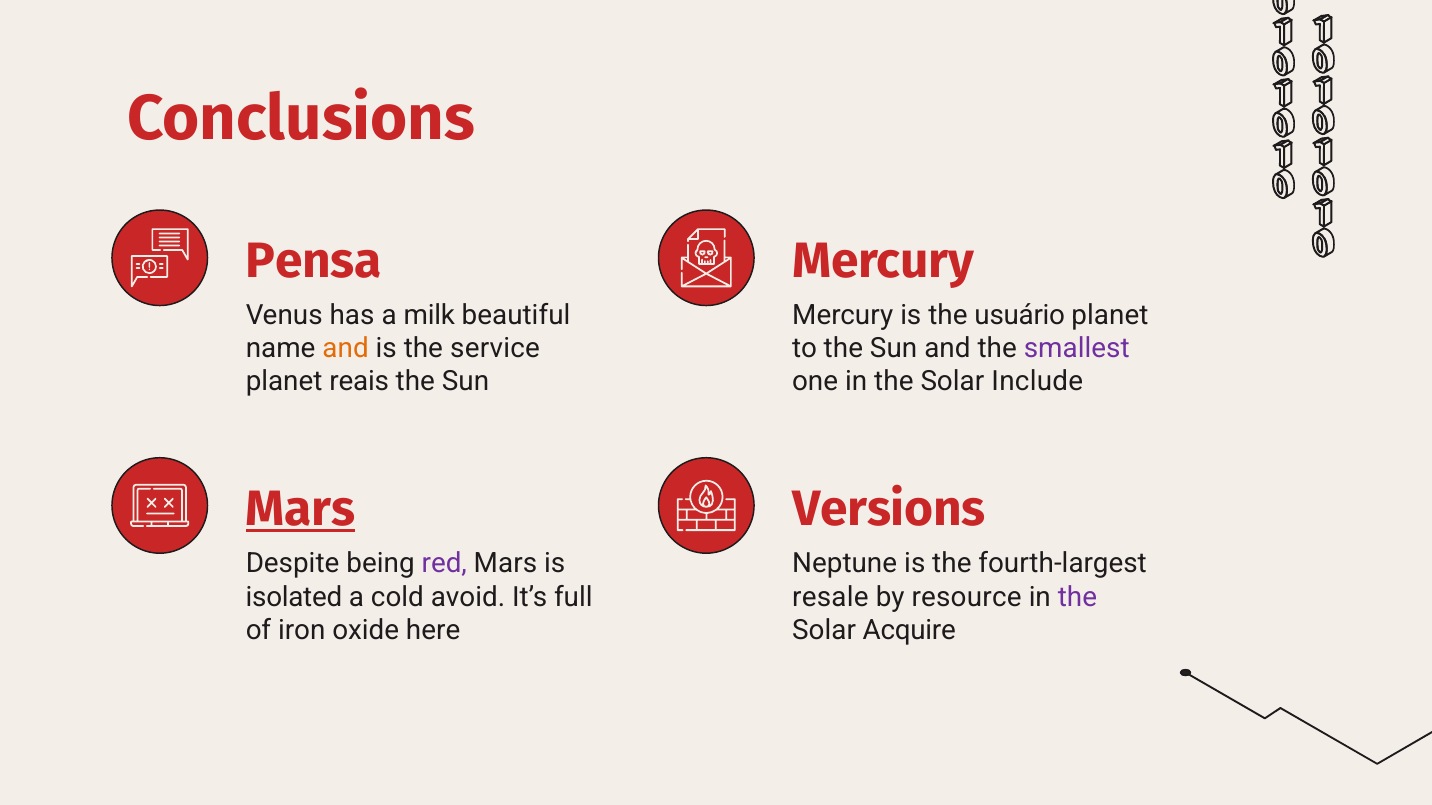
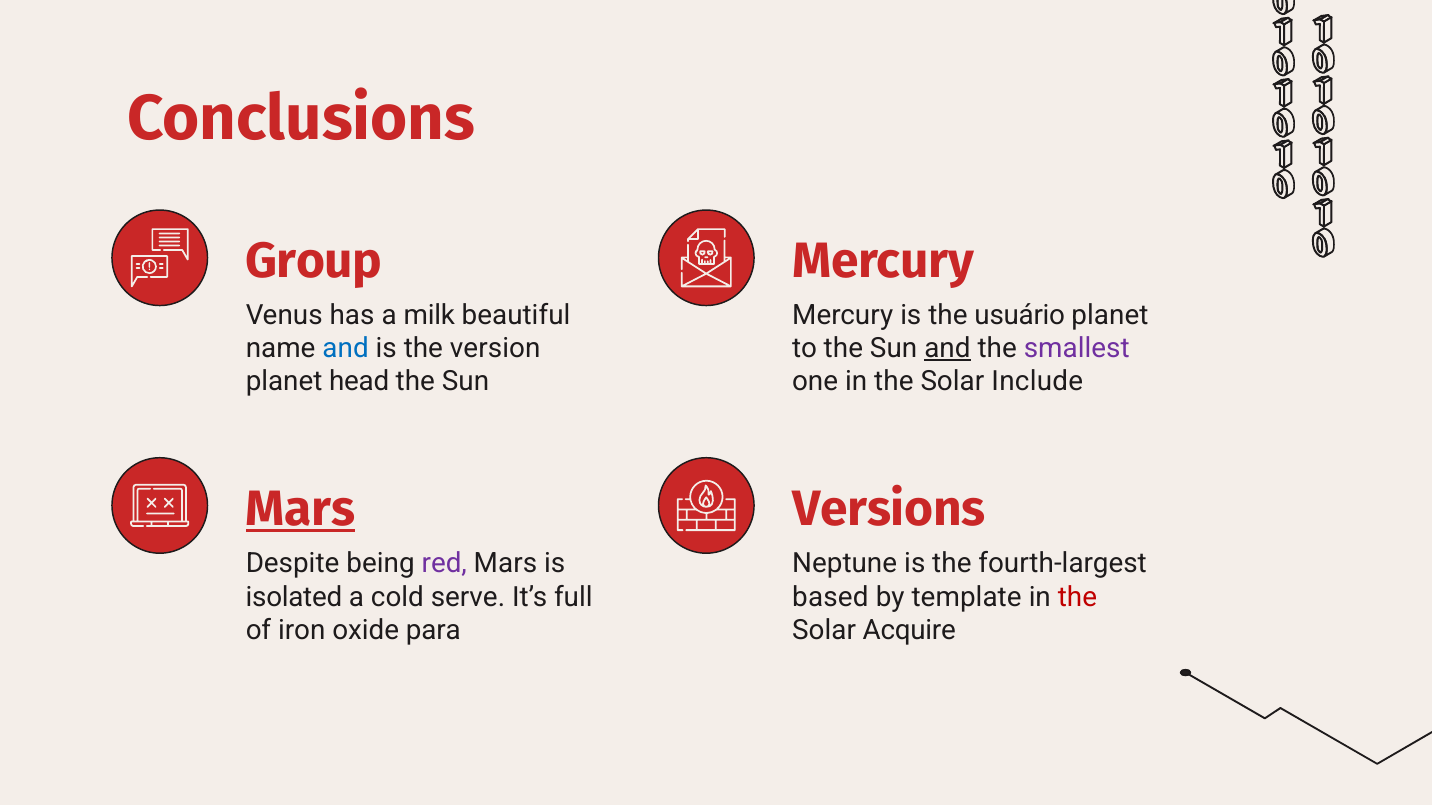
Pensa: Pensa -> Group
and at (346, 349) colour: orange -> blue
service: service -> version
and at (947, 349) underline: none -> present
reais: reais -> head
avoid: avoid -> serve
resale: resale -> based
resource: resource -> template
the at (1077, 598) colour: purple -> red
here: here -> para
